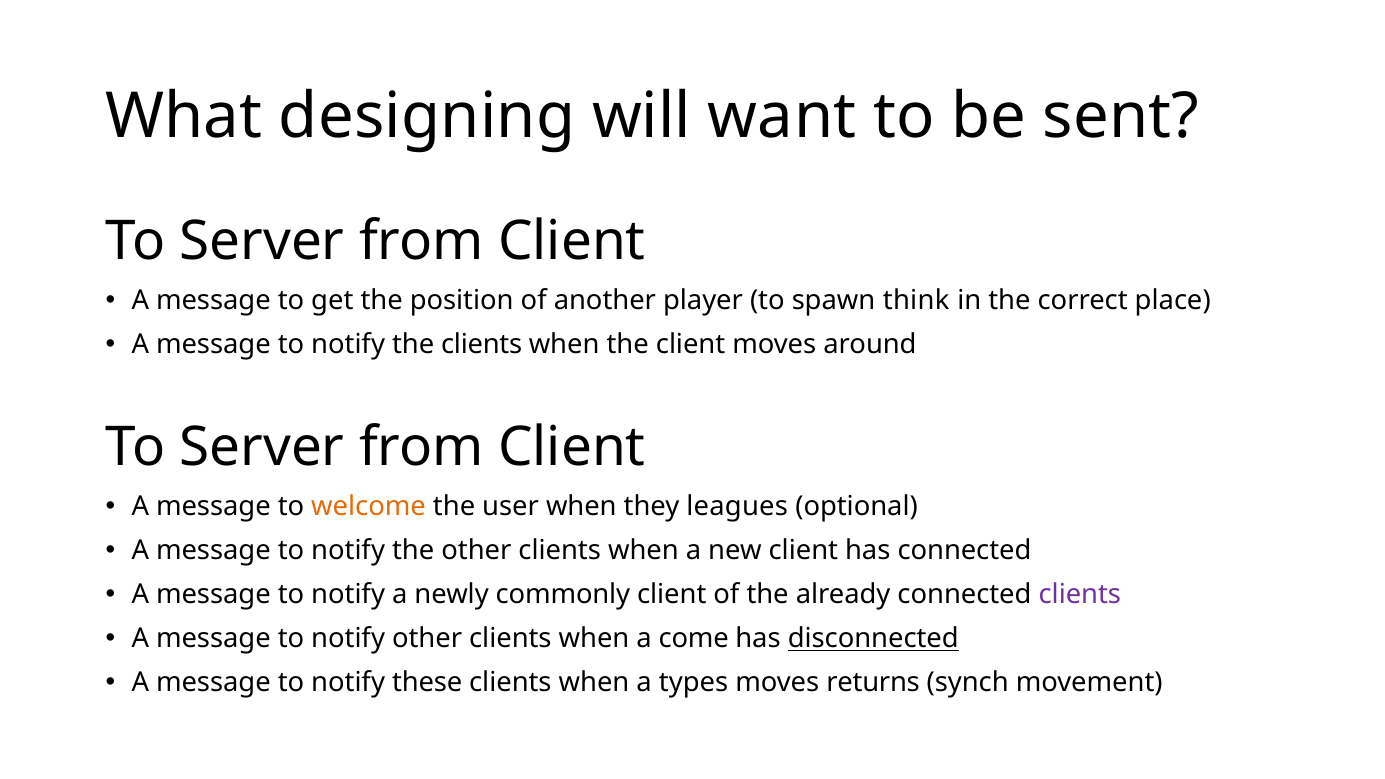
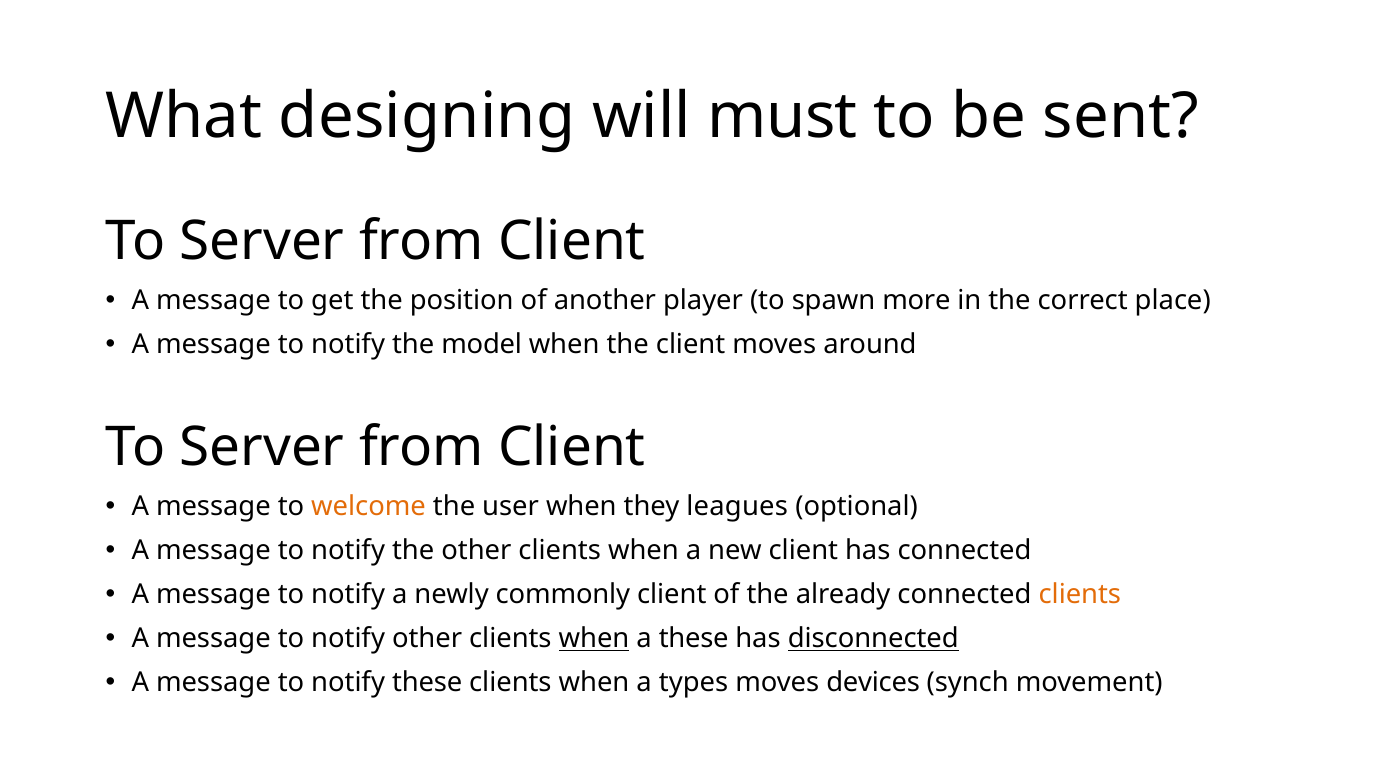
want: want -> must
think: think -> more
the clients: clients -> model
clients at (1080, 595) colour: purple -> orange
when at (594, 639) underline: none -> present
a come: come -> these
returns: returns -> devices
